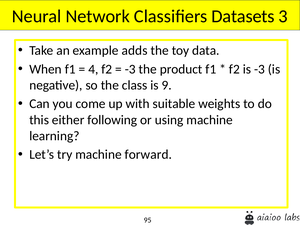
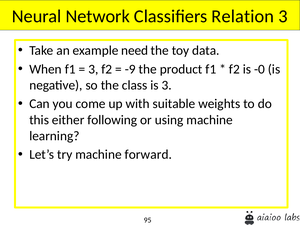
Datasets: Datasets -> Relation
adds: adds -> need
4 at (93, 69): 4 -> 3
-3 at (130, 69): -3 -> -9
is -3: -3 -> -0
is 9: 9 -> 3
